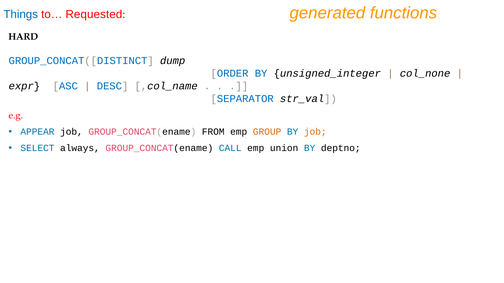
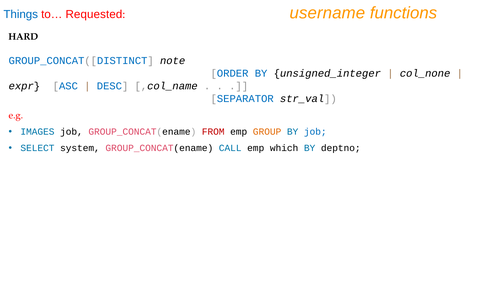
generated: generated -> username
dump: dump -> note
APPEAR: APPEAR -> IMAGES
FROM colour: black -> red
job at (315, 132) colour: orange -> blue
always: always -> system
union: union -> which
